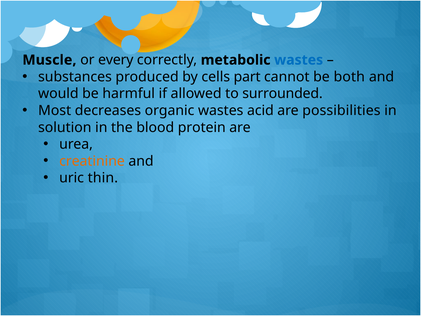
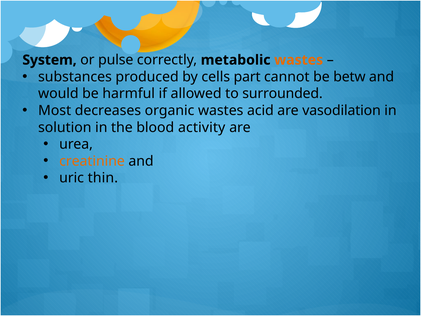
Muscle: Muscle -> System
every: every -> pulse
wastes at (299, 60) colour: blue -> orange
both: both -> betw
possibilities: possibilities -> vasodilation
protein: protein -> activity
